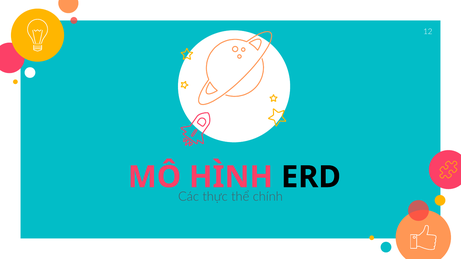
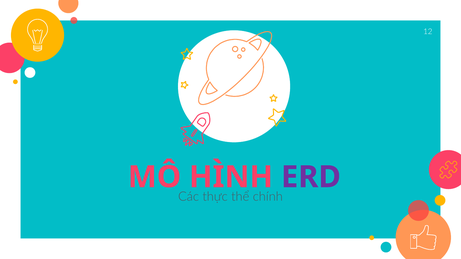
ERD colour: black -> purple
